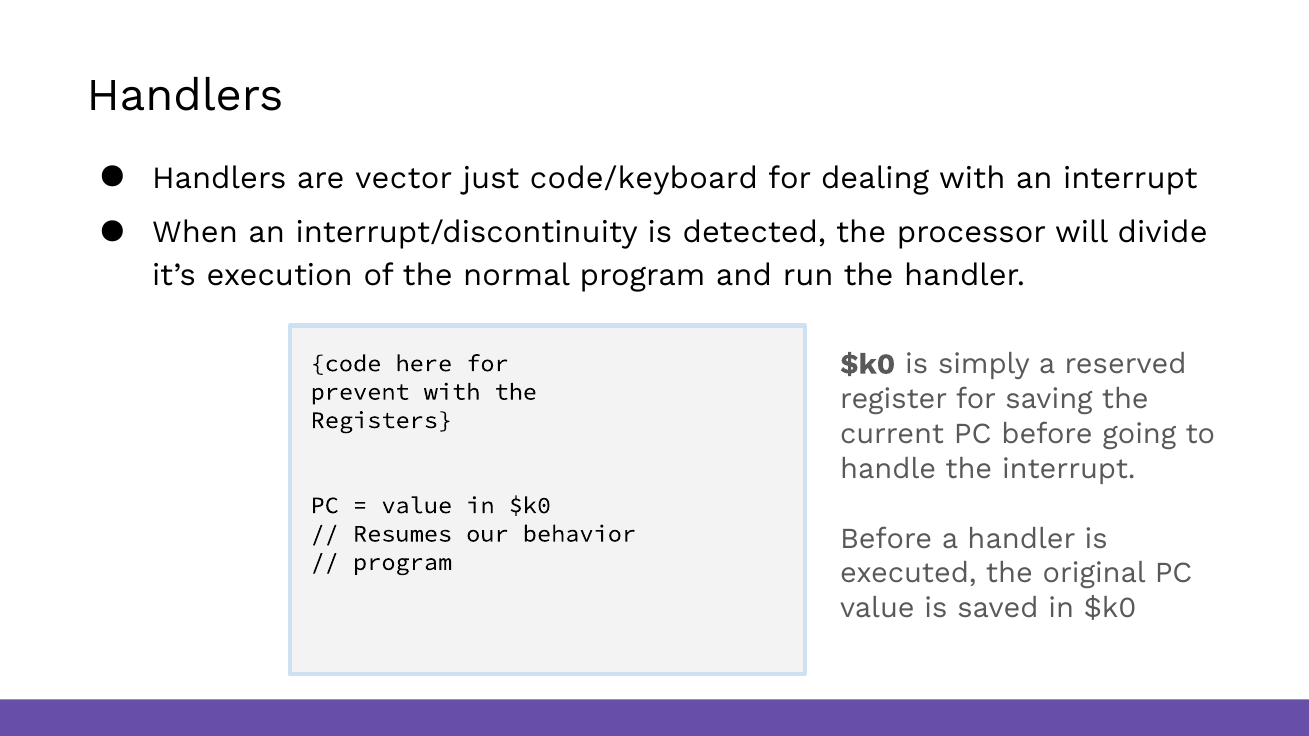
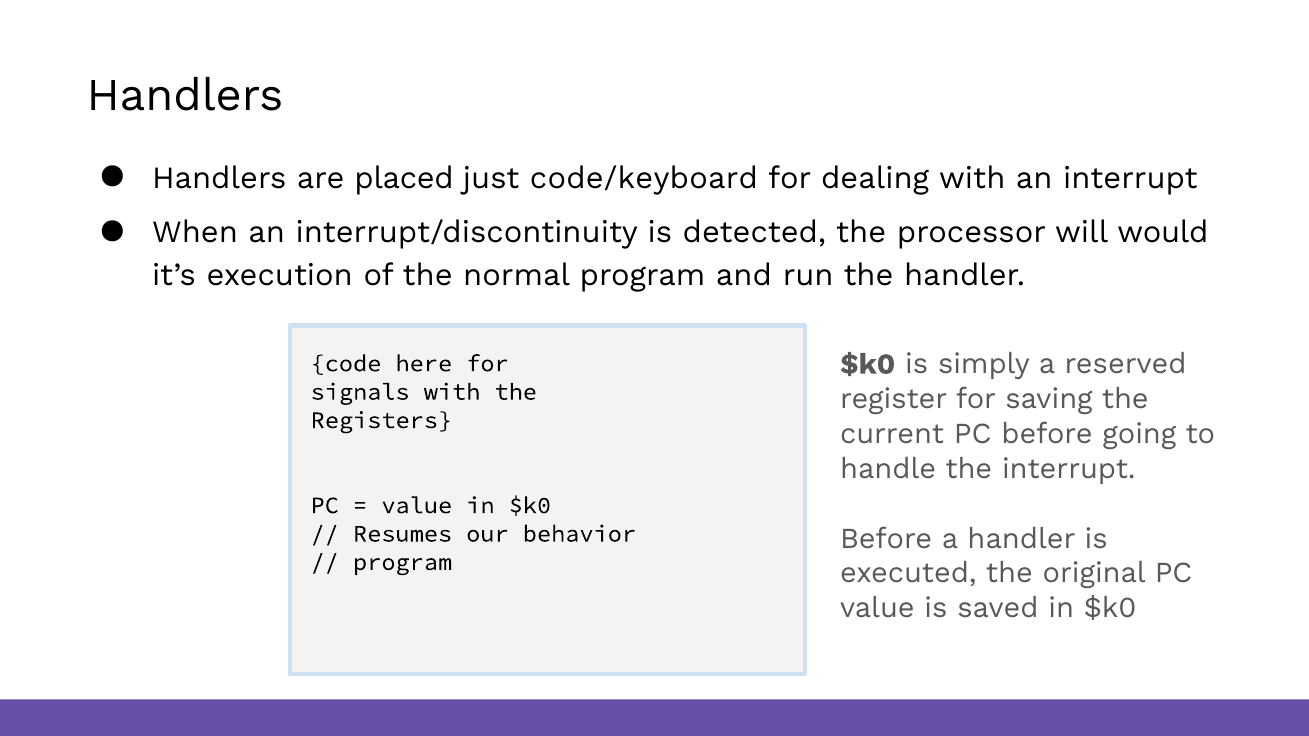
vector: vector -> placed
divide: divide -> would
prevent: prevent -> signals
